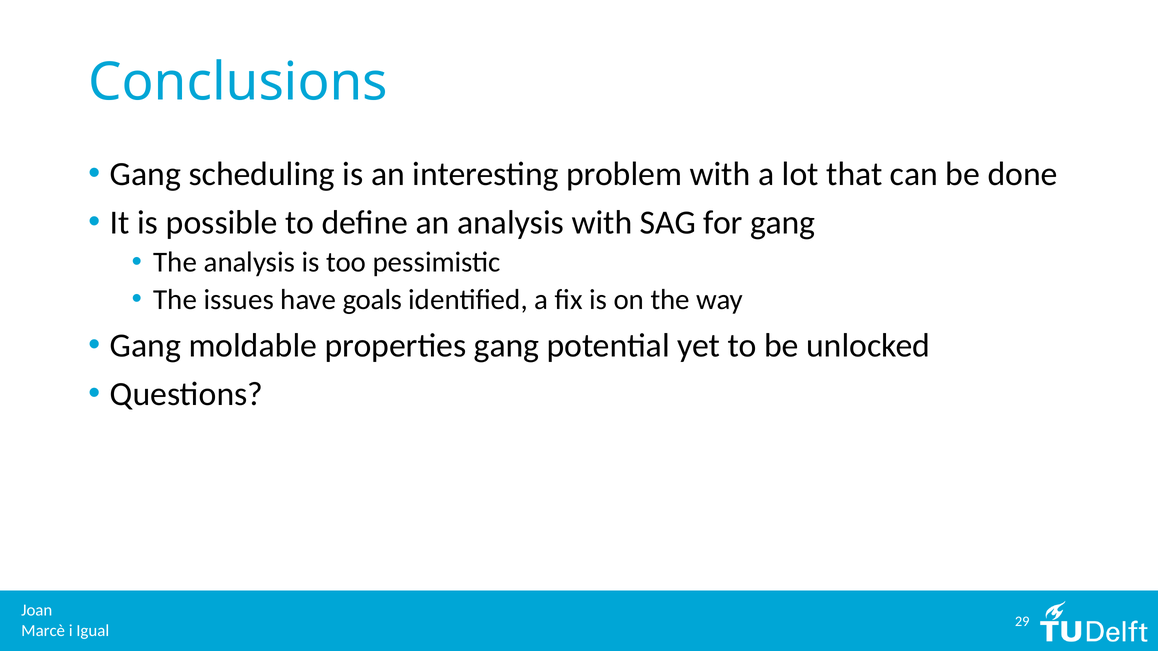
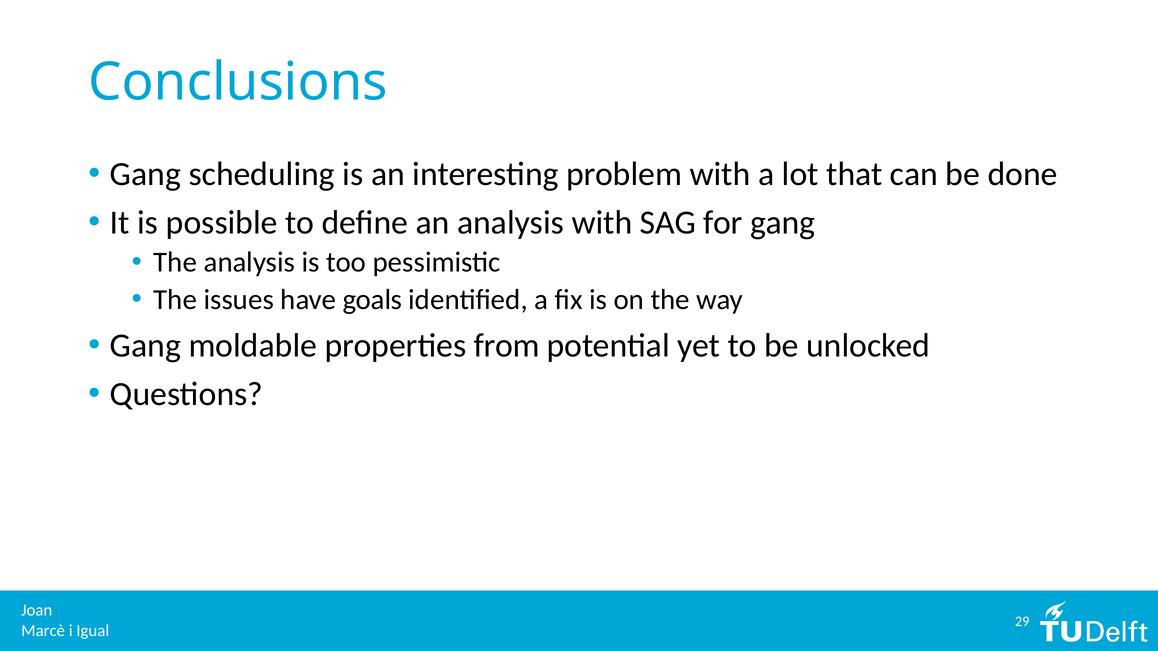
properties gang: gang -> from
